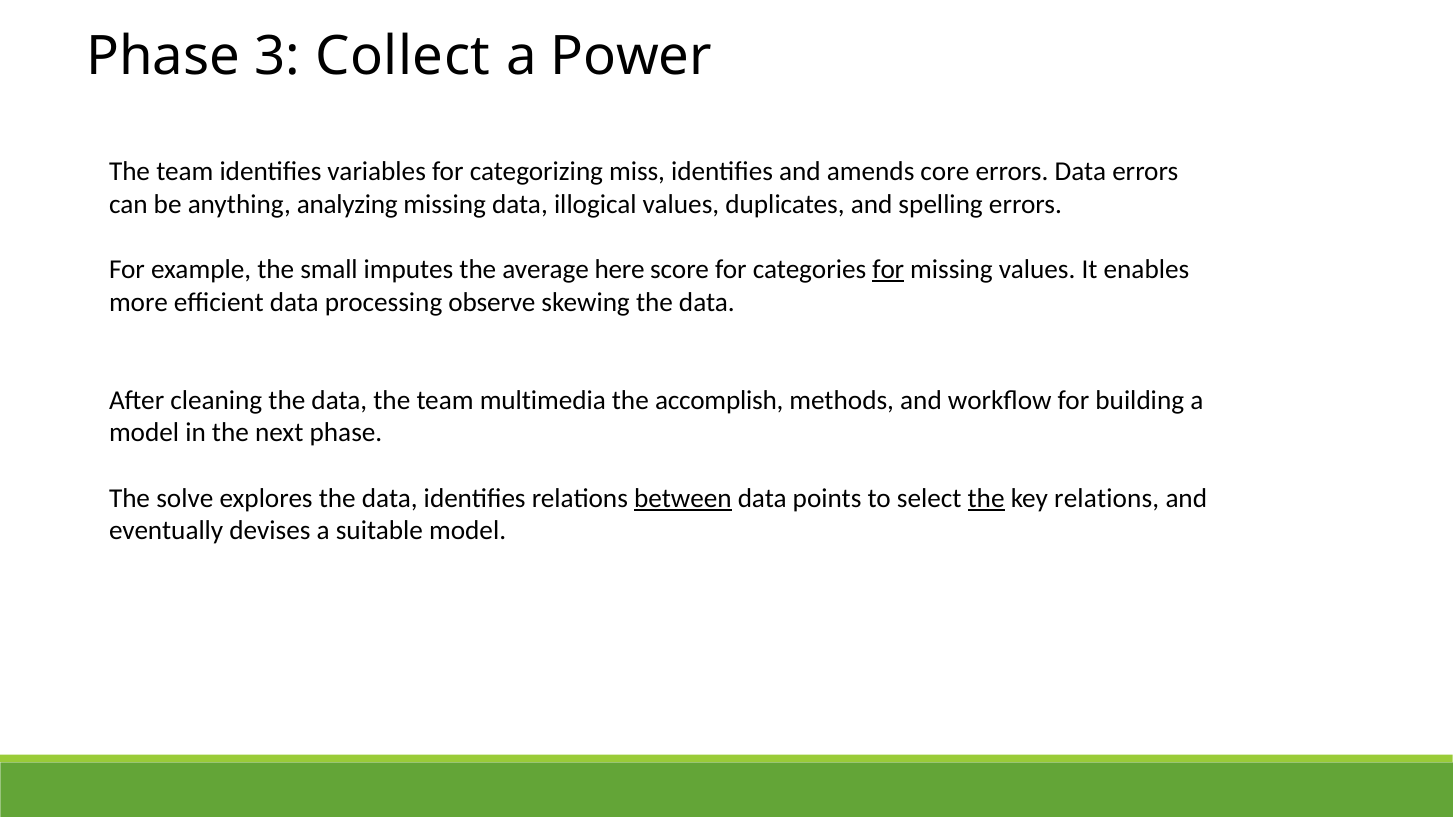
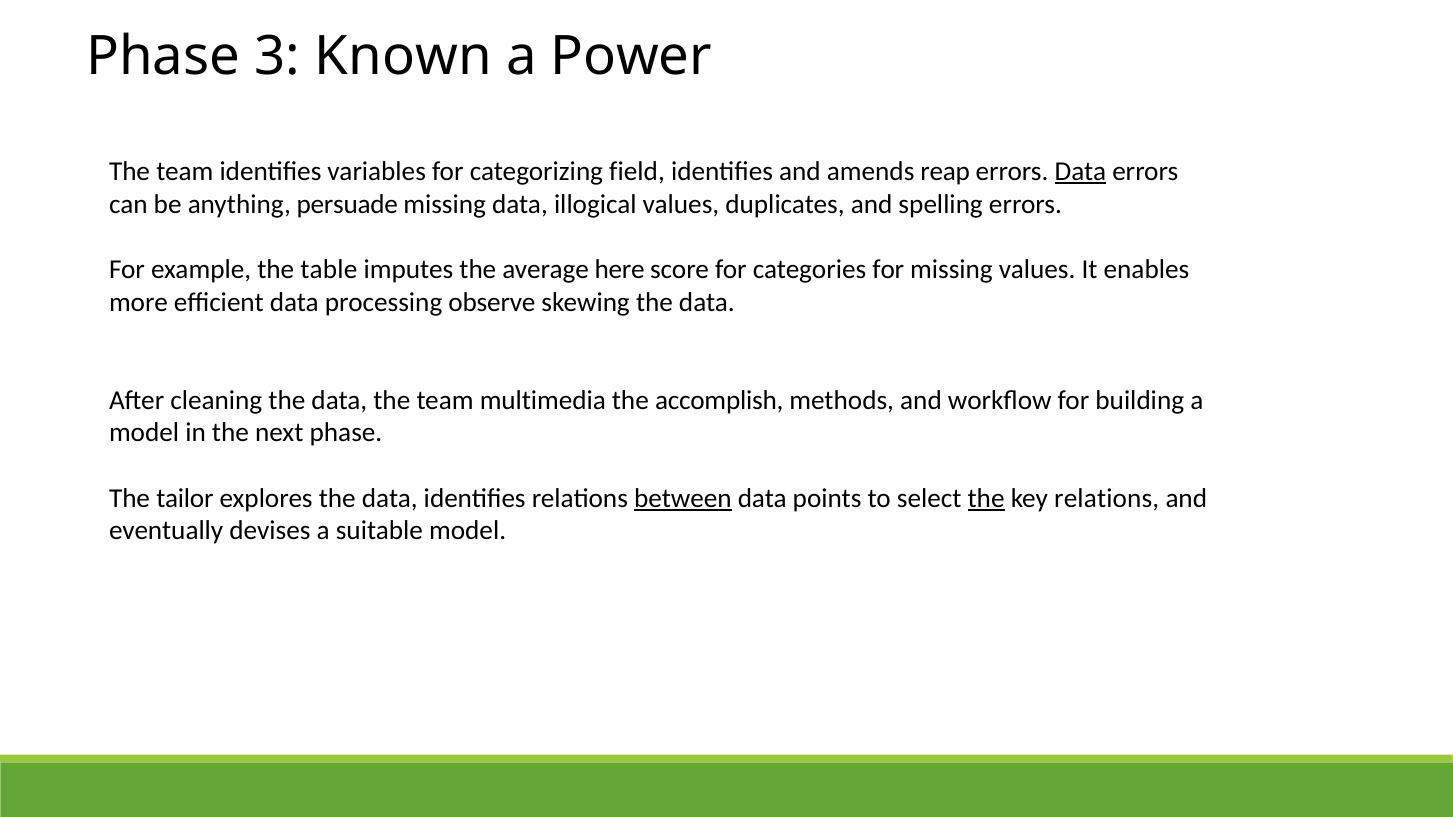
Collect: Collect -> Known
miss: miss -> field
core: core -> reap
Data at (1080, 172) underline: none -> present
analyzing: analyzing -> persuade
small: small -> table
for at (888, 270) underline: present -> none
solve: solve -> tailor
